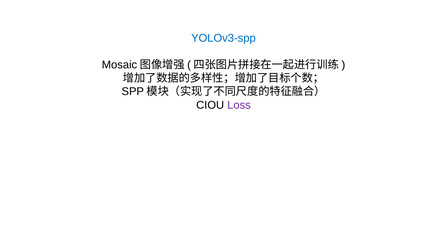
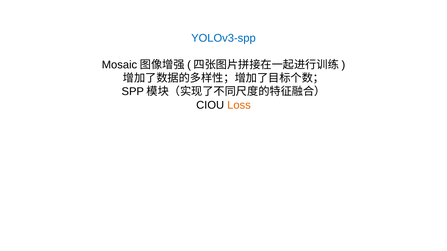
Loss colour: purple -> orange
